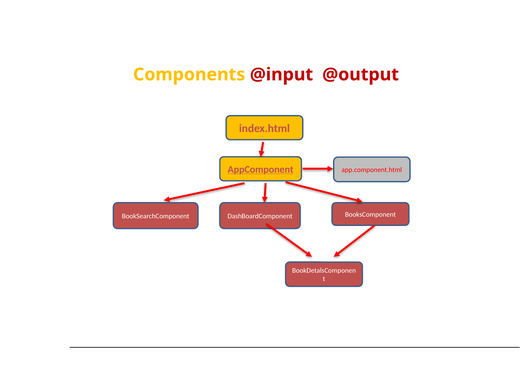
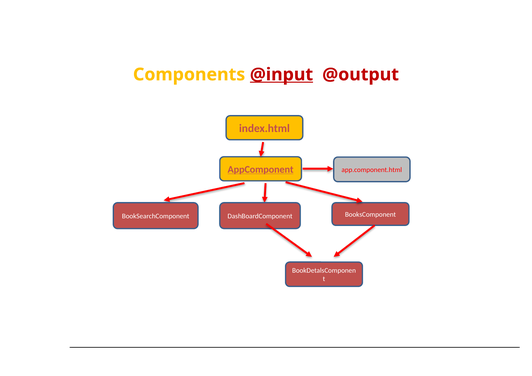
@input underline: none -> present
